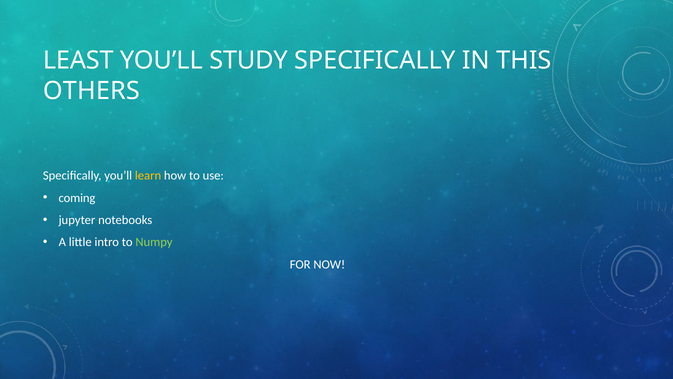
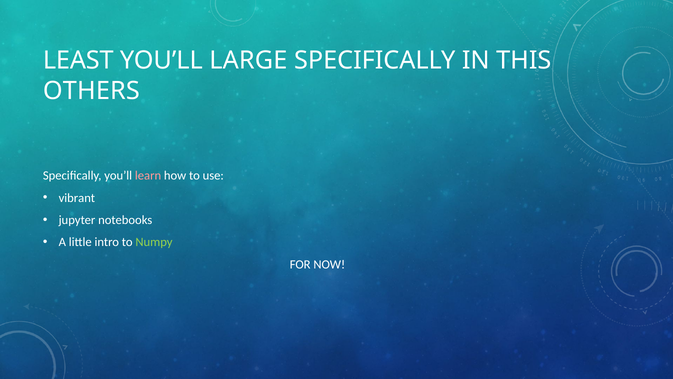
STUDY: STUDY -> LARGE
learn colour: yellow -> pink
coming: coming -> vibrant
